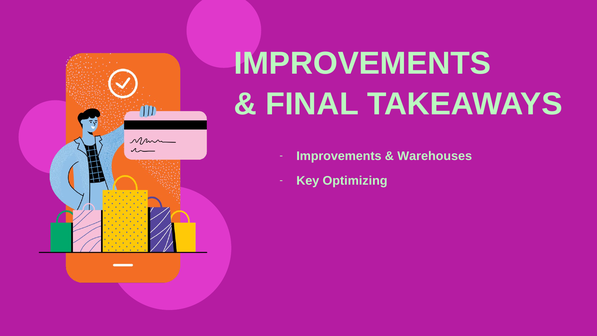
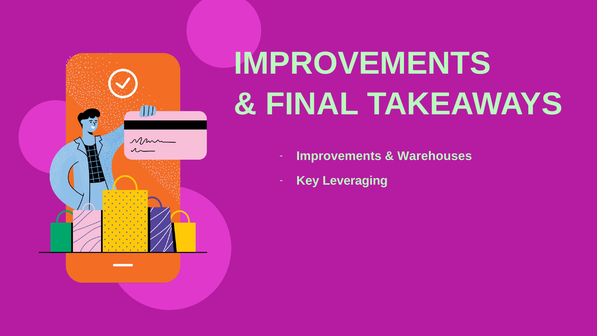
Optimizing: Optimizing -> Leveraging
